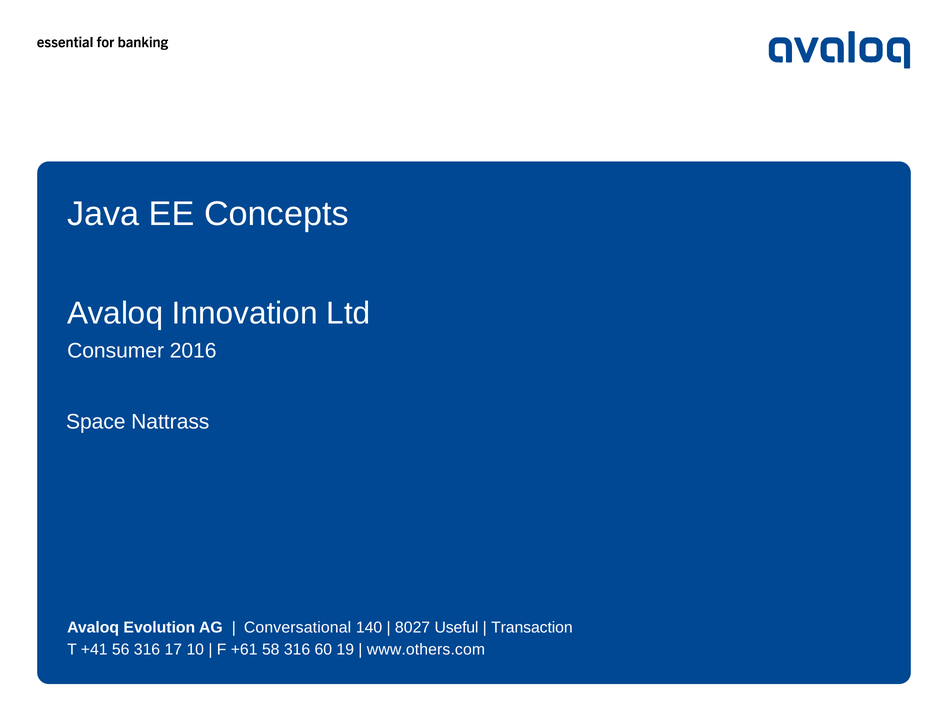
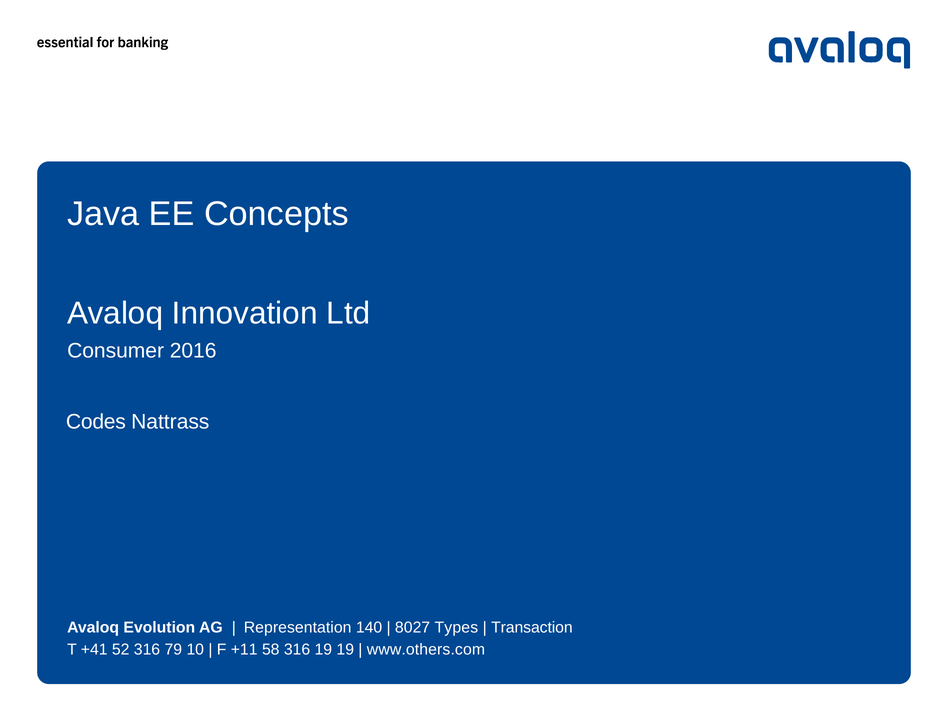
Space: Space -> Codes
Conversational: Conversational -> Representation
Useful: Useful -> Types
56: 56 -> 52
17: 17 -> 79
+61: +61 -> +11
316 60: 60 -> 19
